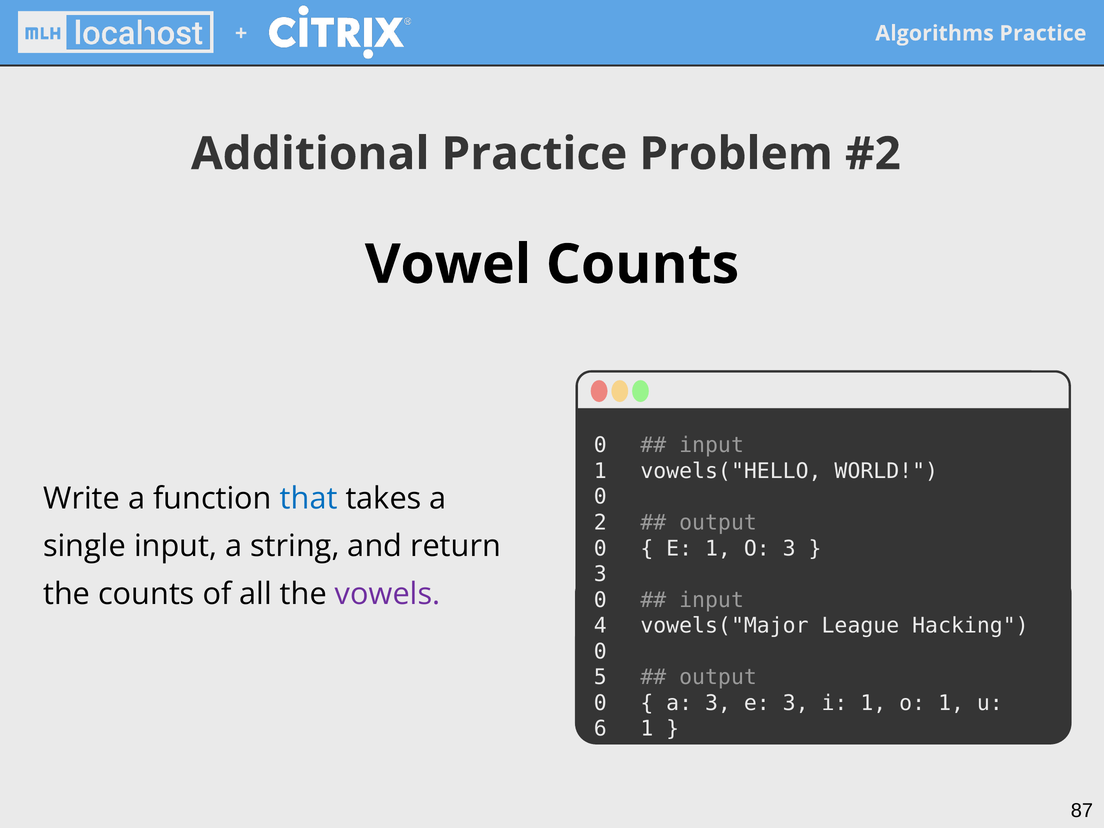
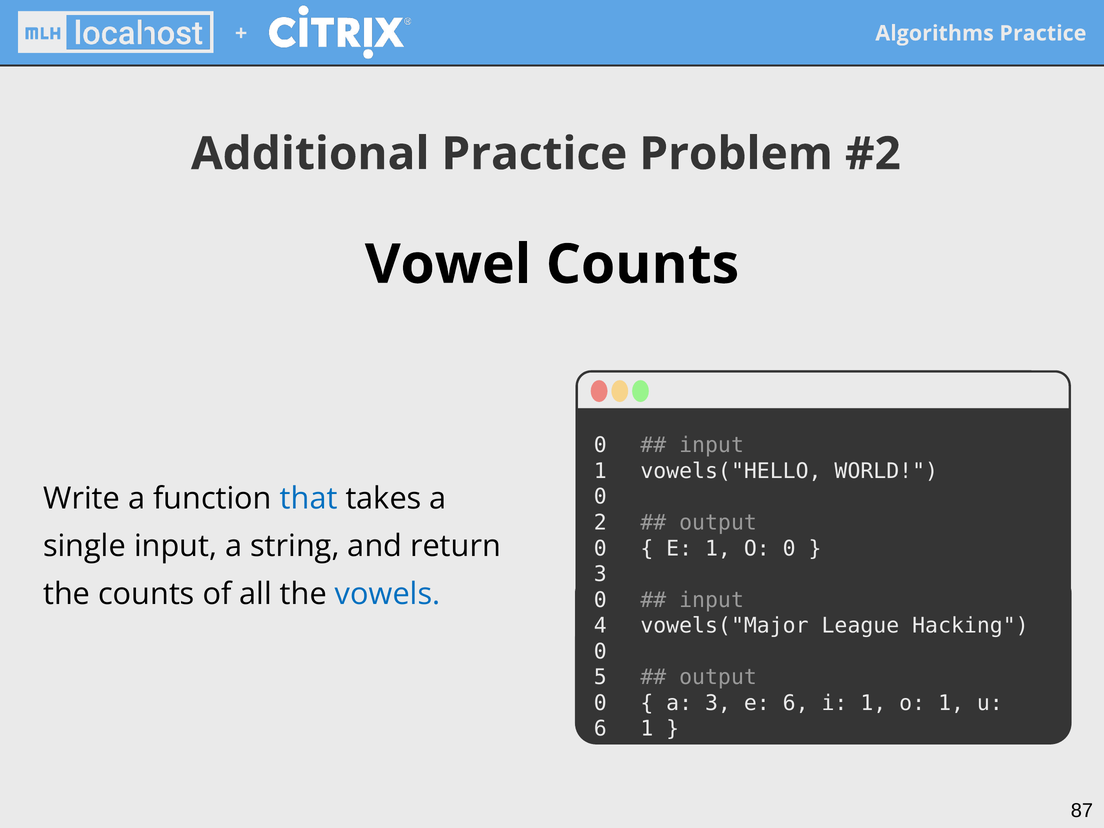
O 3: 3 -> 0
vowels colour: purple -> blue
e 3: 3 -> 6
